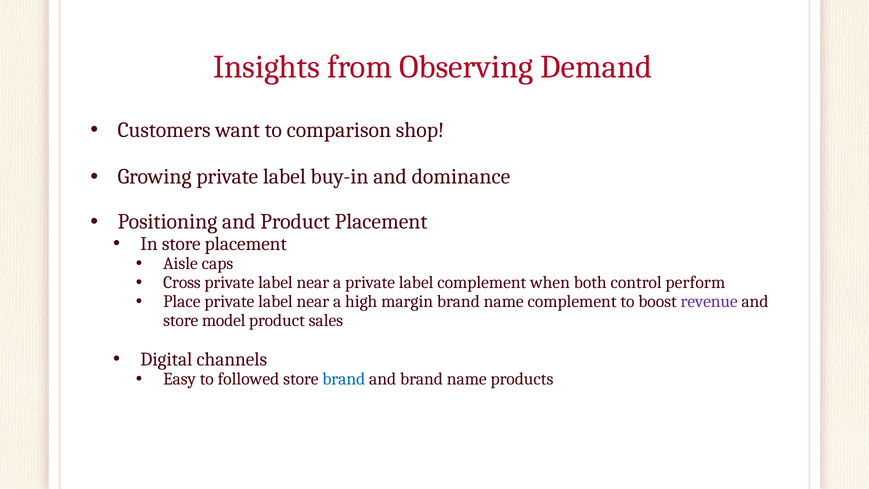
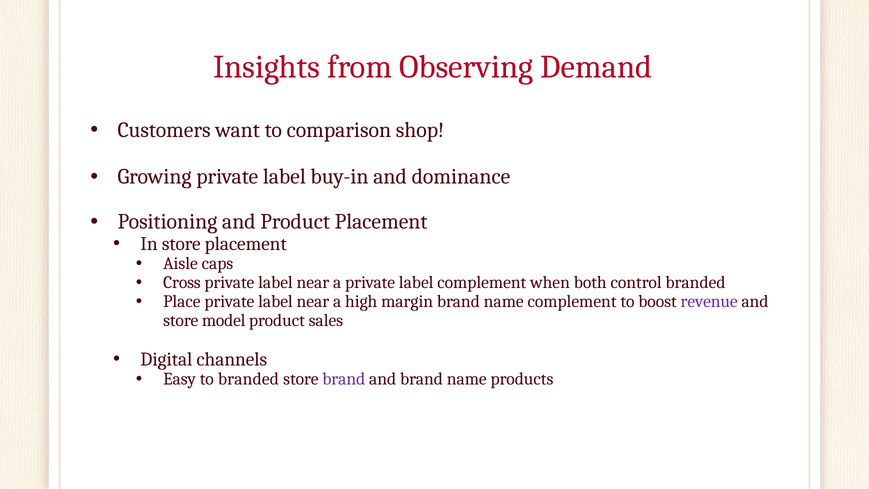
control perform: perform -> branded
to followed: followed -> branded
brand at (344, 379) colour: blue -> purple
